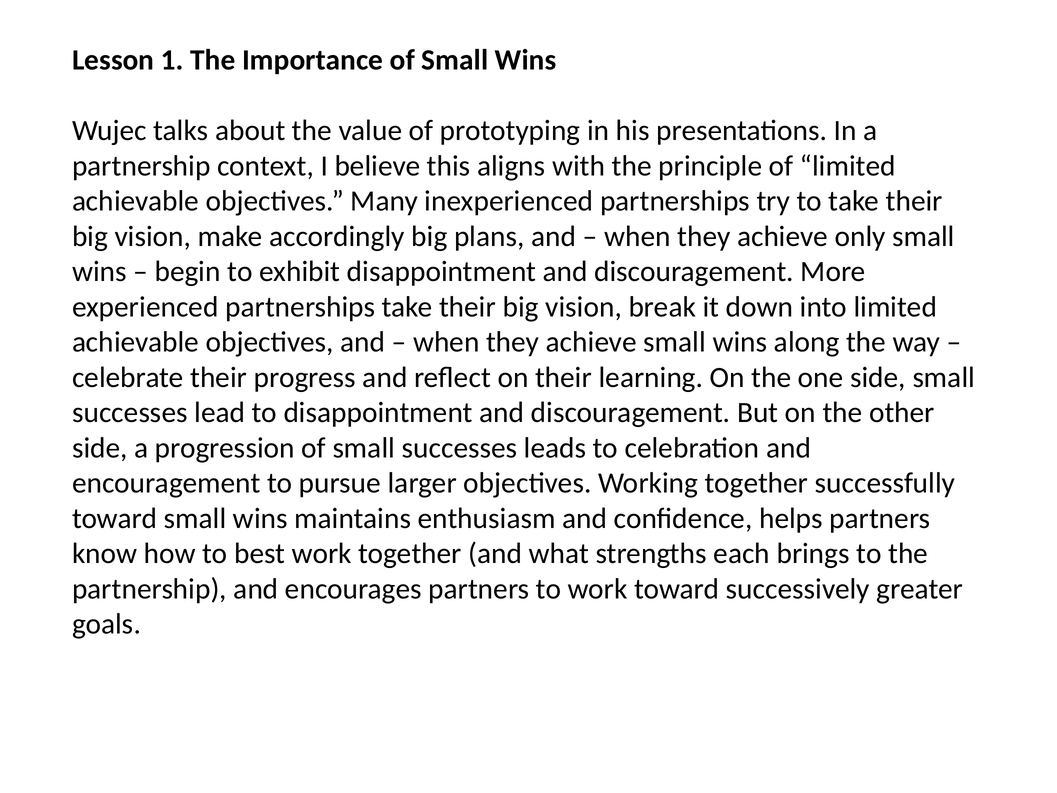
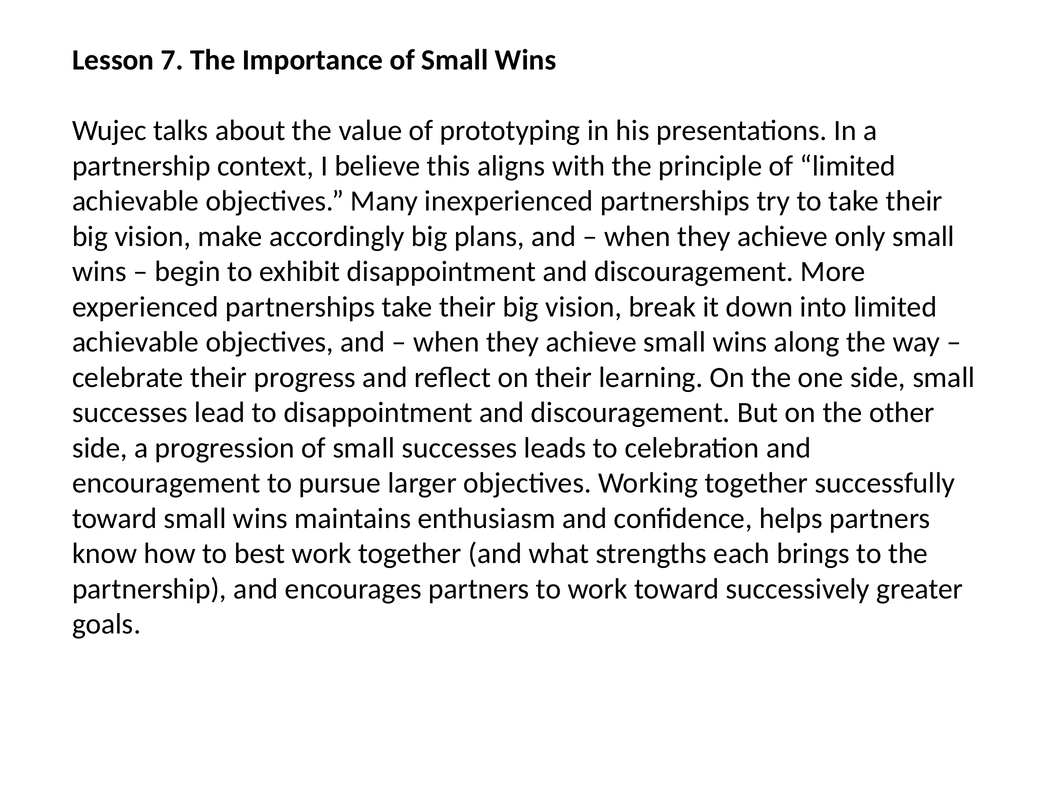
1: 1 -> 7
